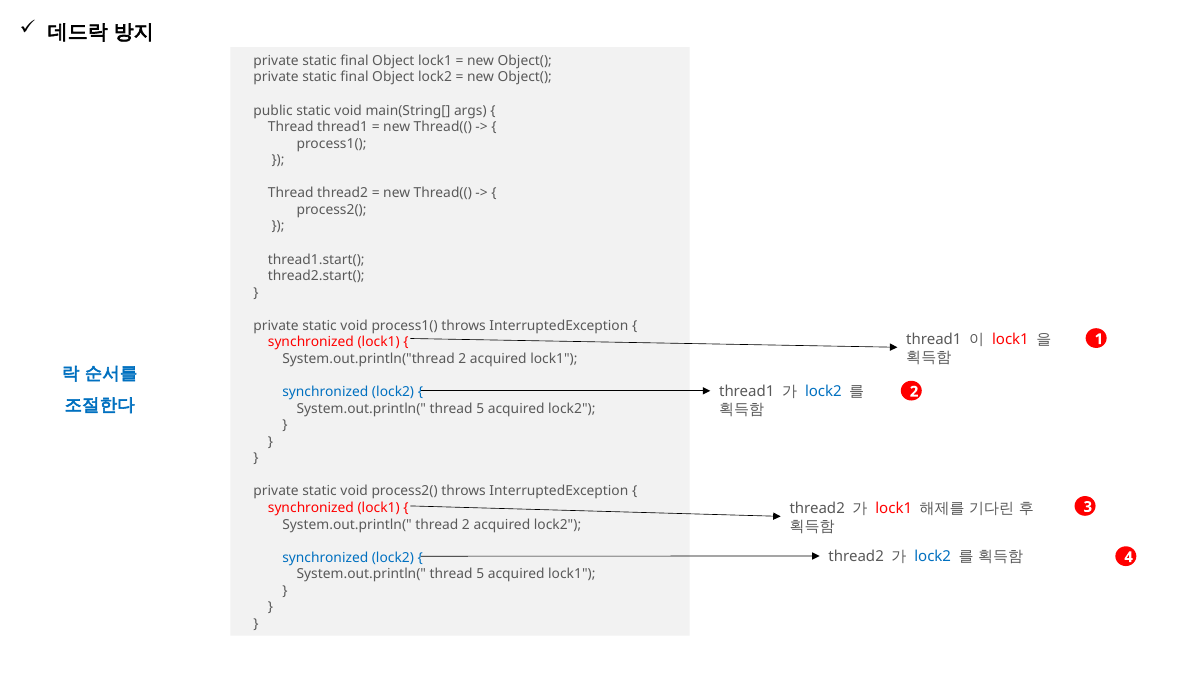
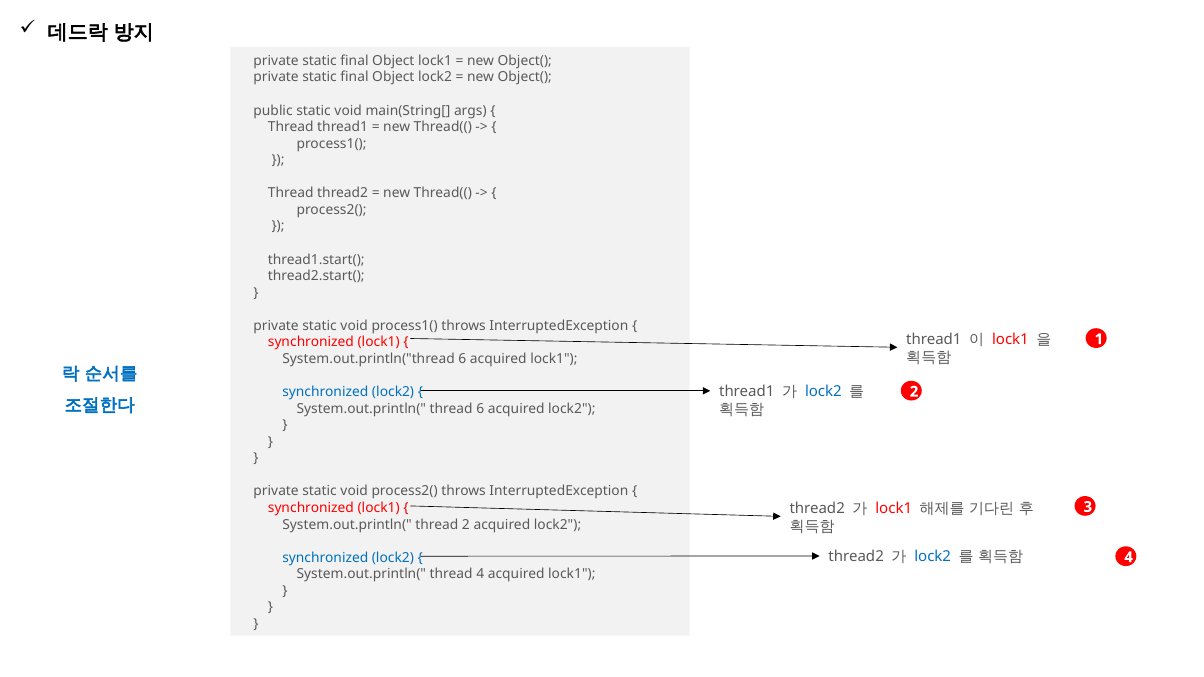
System.out.println("thread 2: 2 -> 6
5 at (480, 409): 5 -> 6
5 at (480, 574): 5 -> 4
